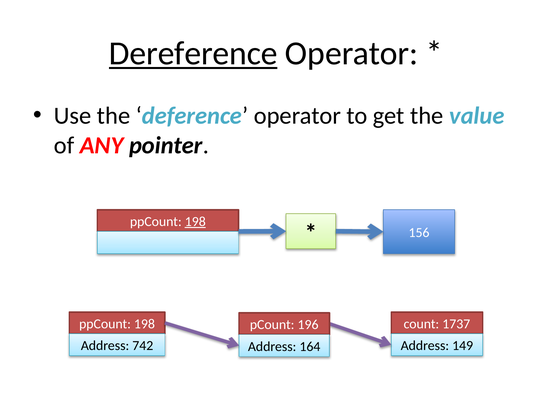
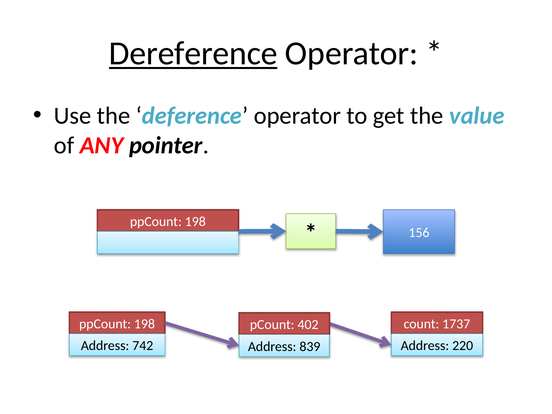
198 at (195, 222) underline: present -> none
196: 196 -> 402
149: 149 -> 220
164: 164 -> 839
